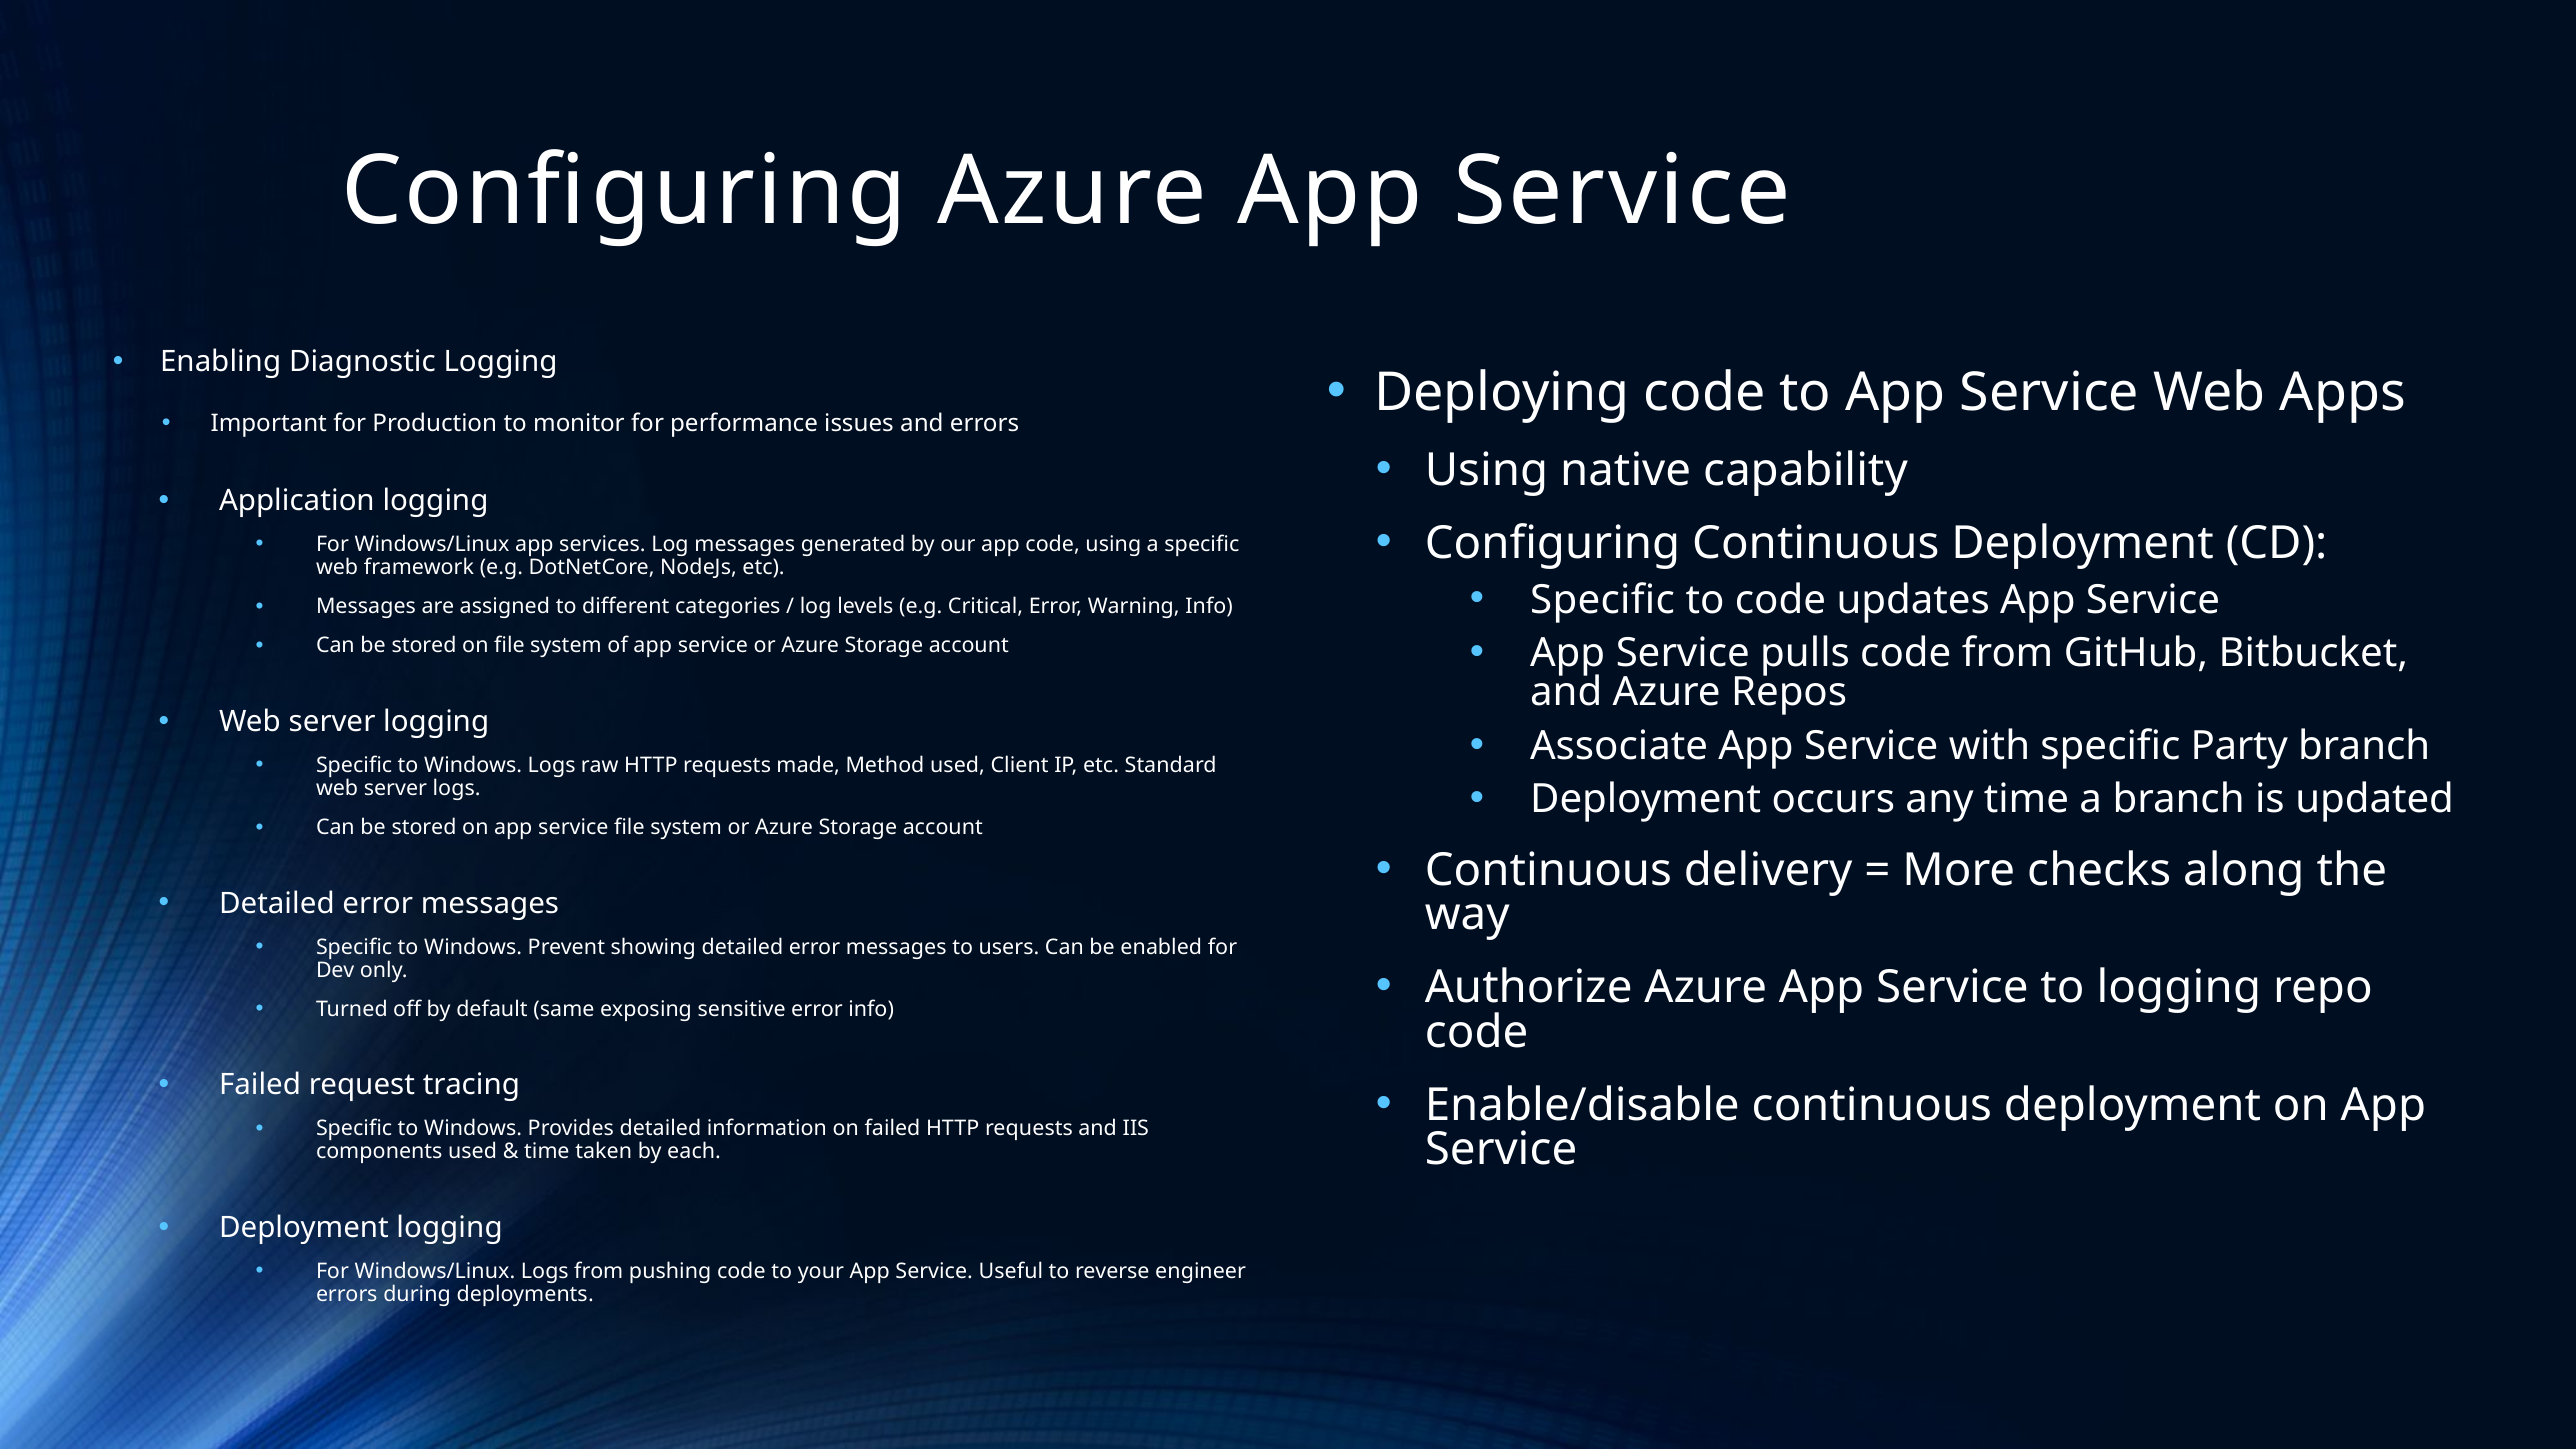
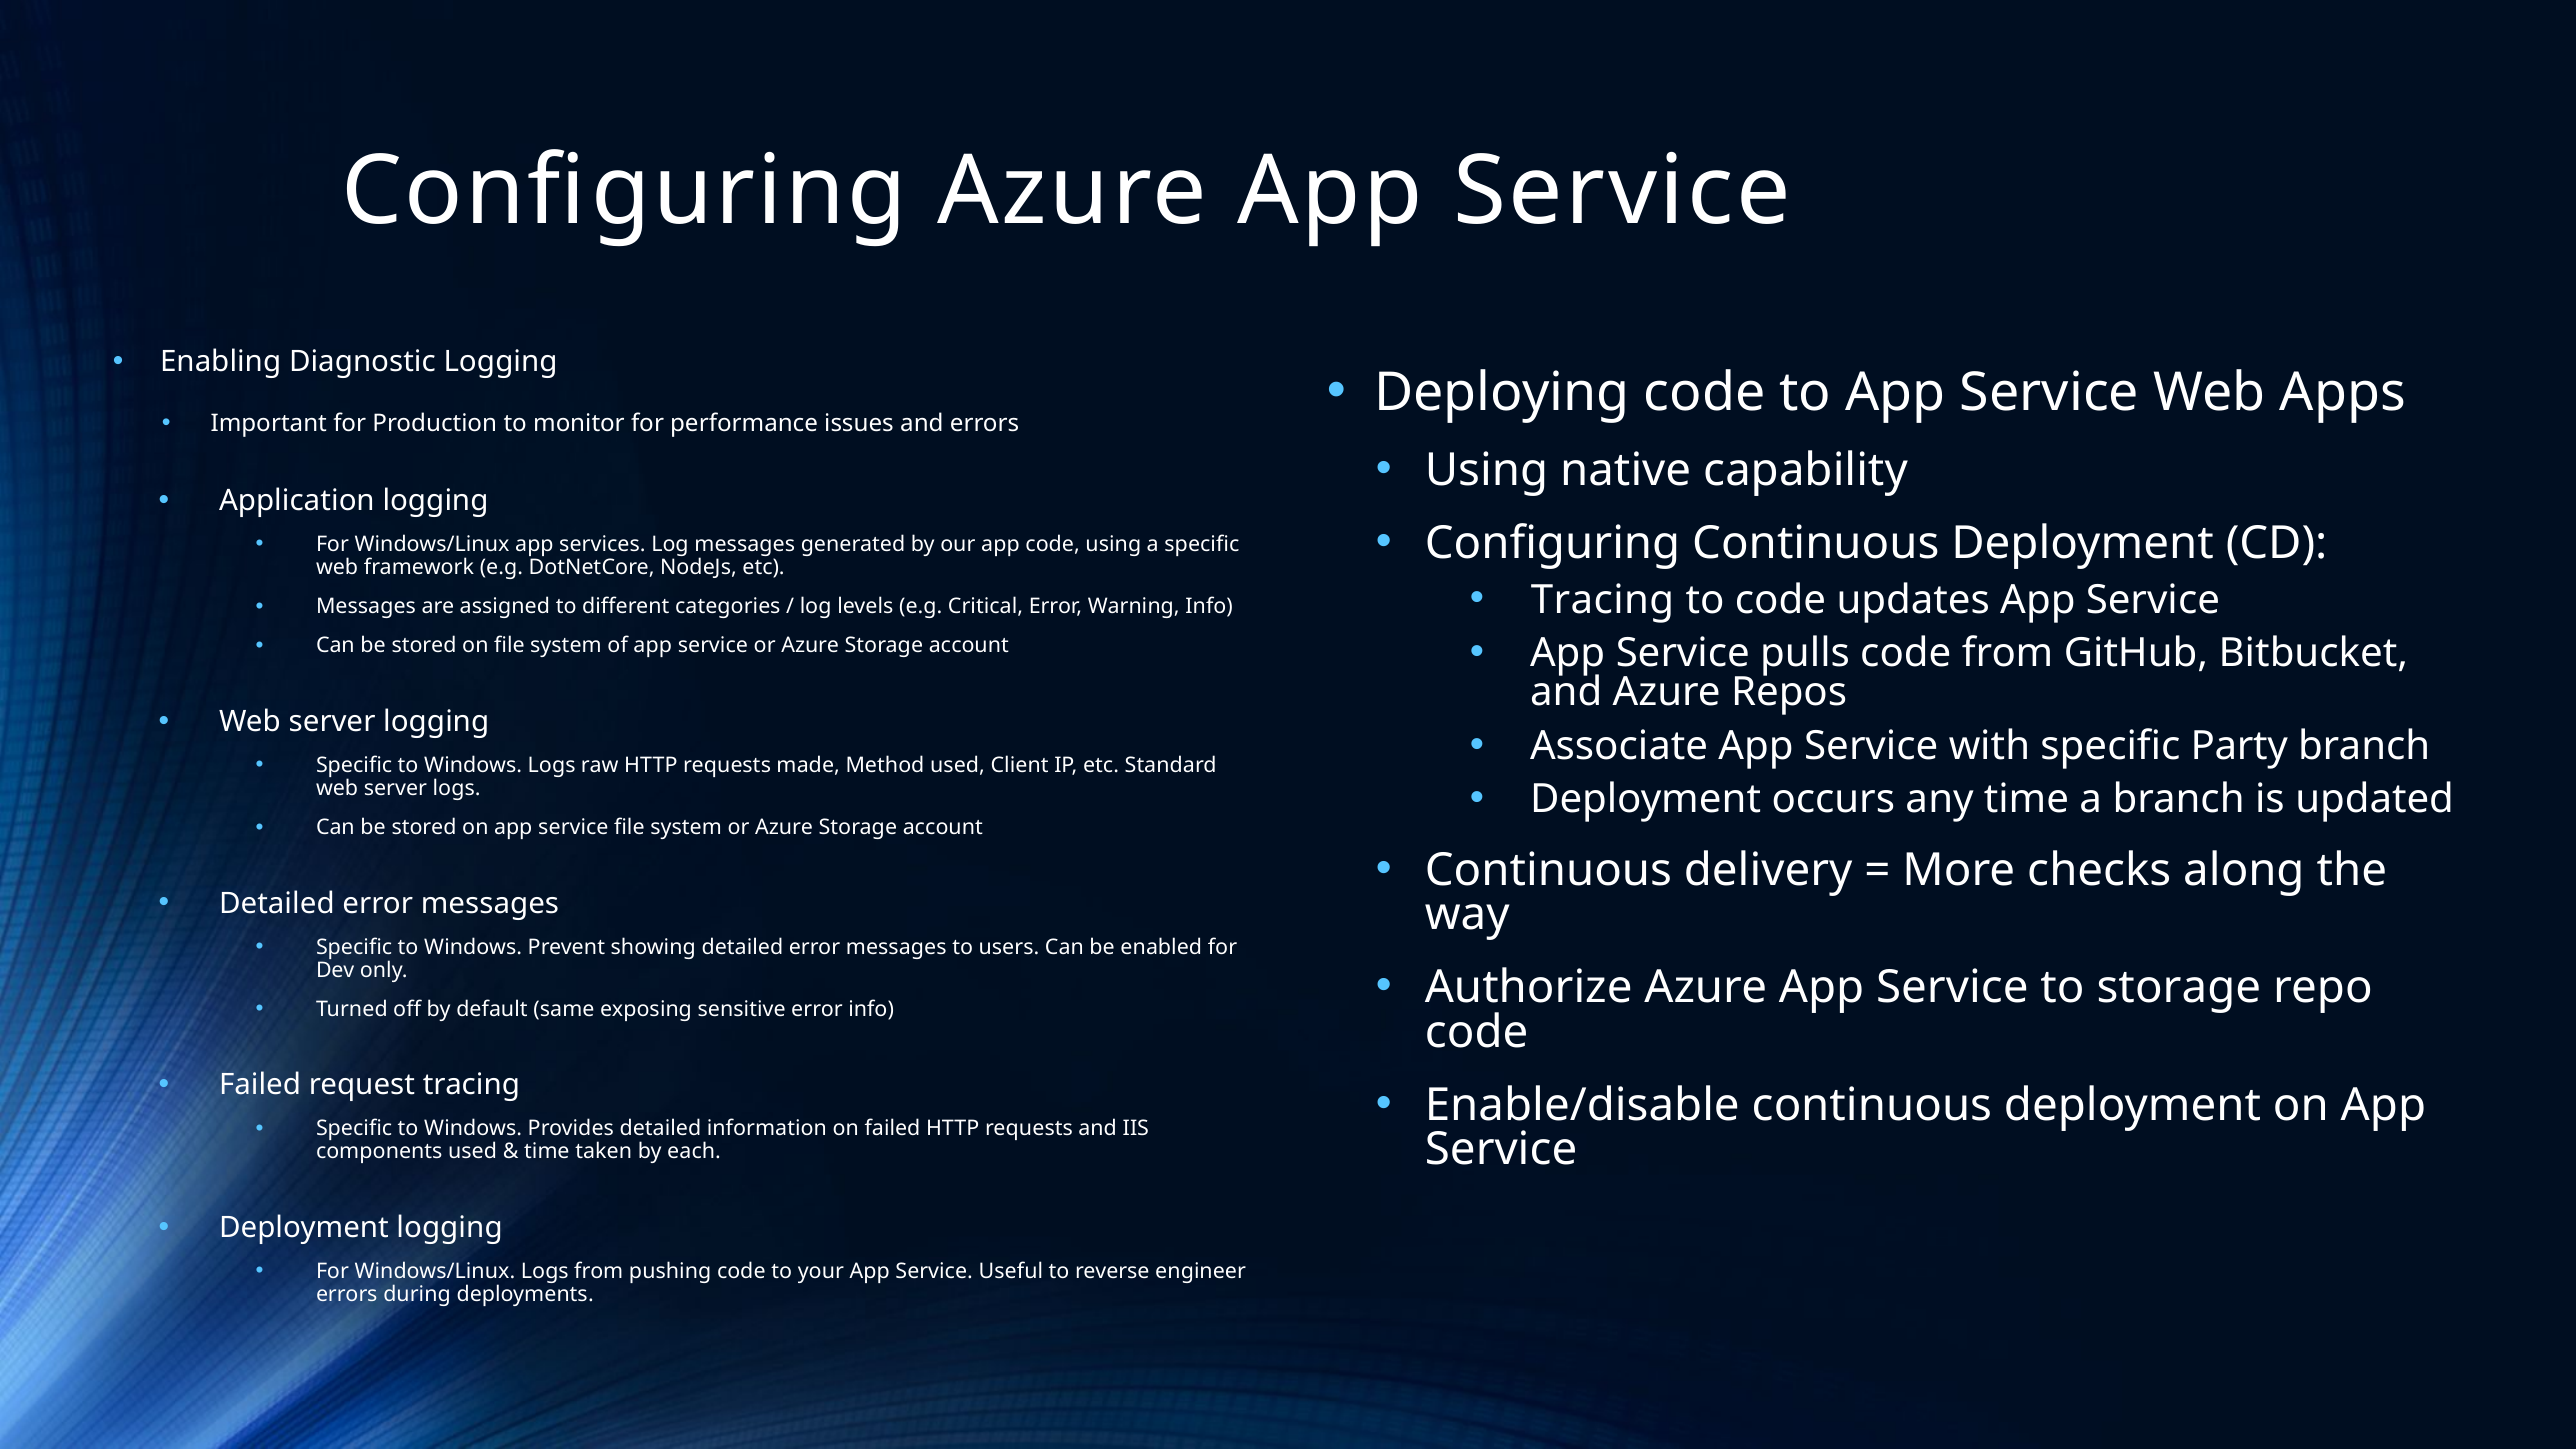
Specific at (1603, 600): Specific -> Tracing
to logging: logging -> storage
